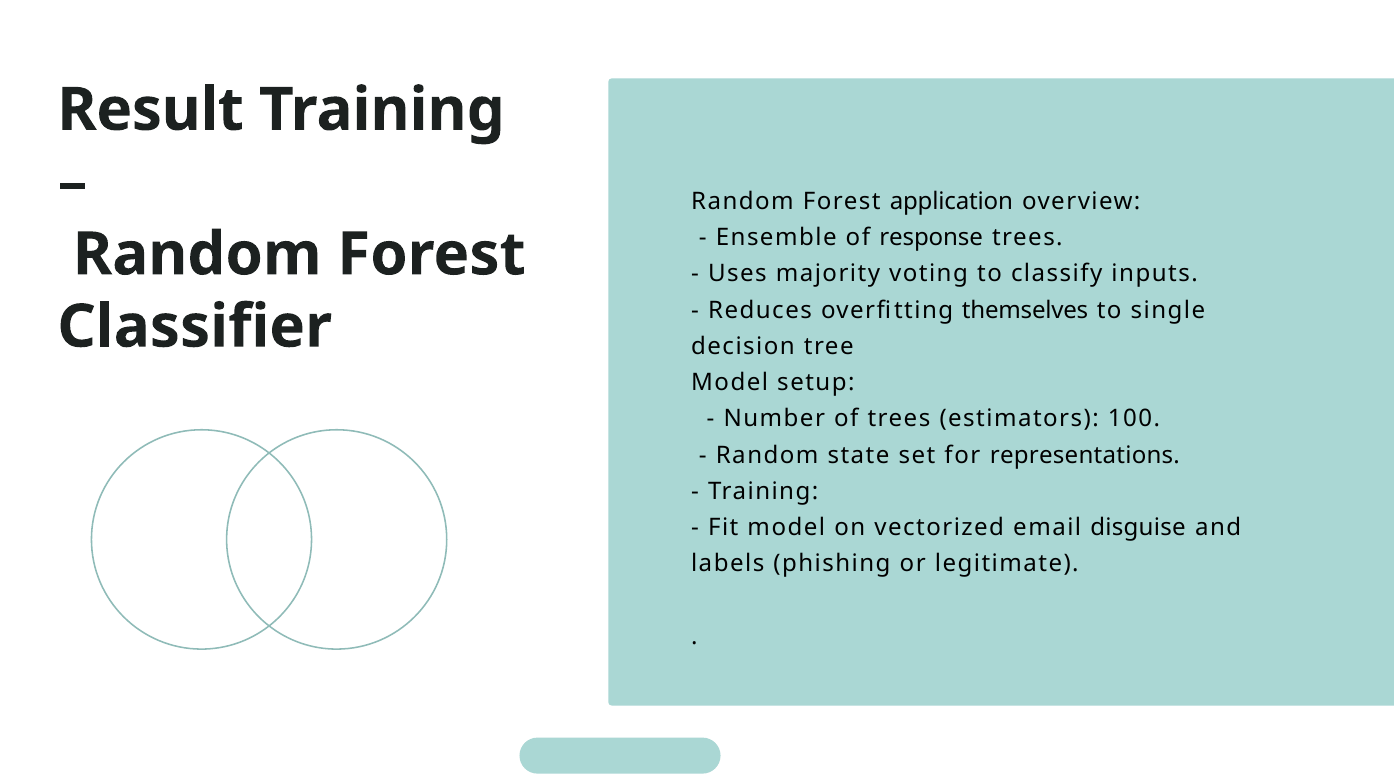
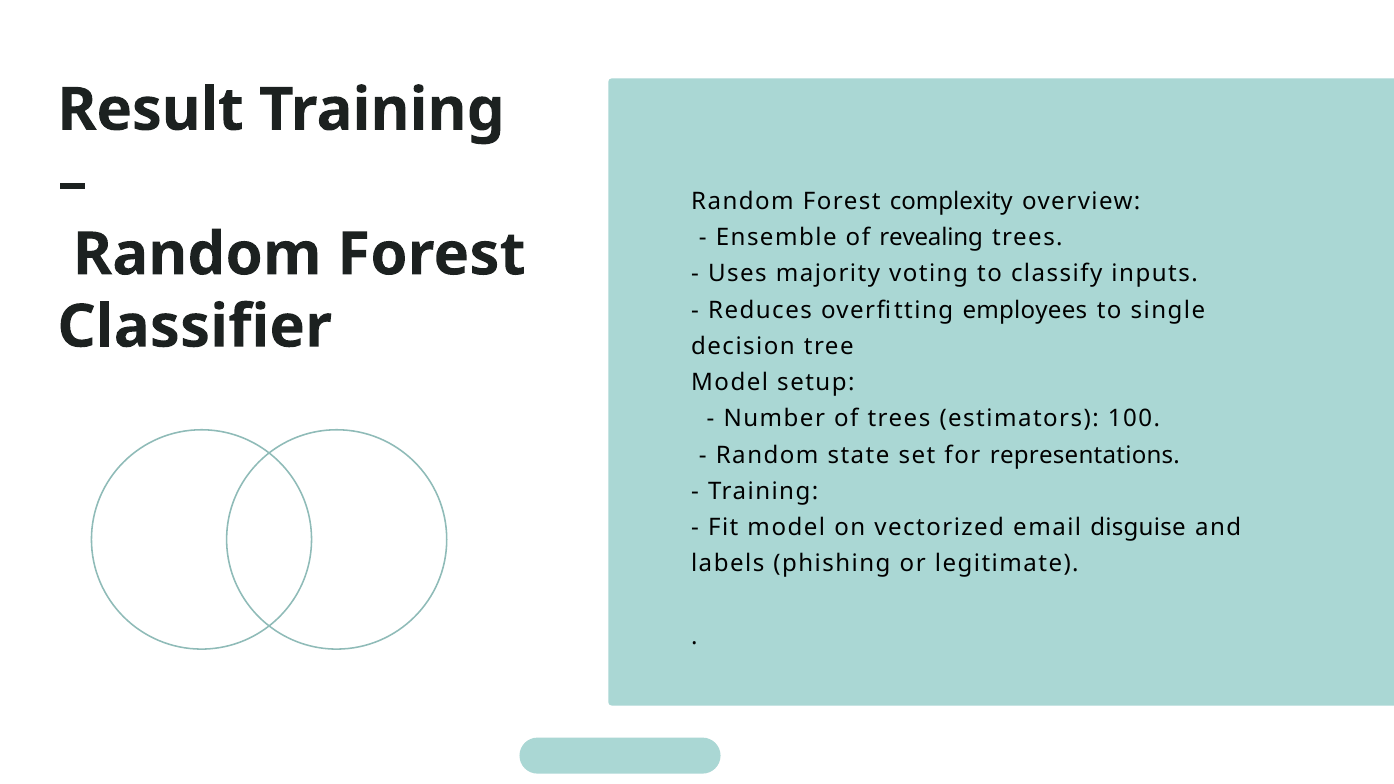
application: application -> complexity
response: response -> revealing
themselves: themselves -> employees
